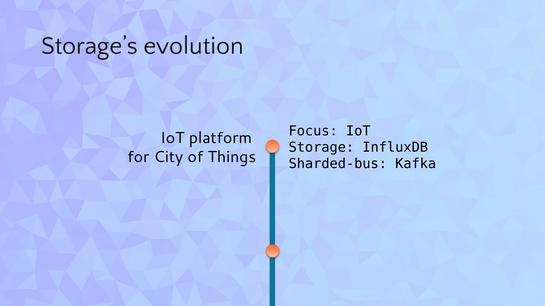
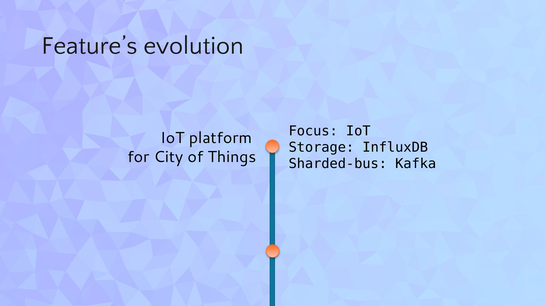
Storage’s: Storage’s -> Feature’s
